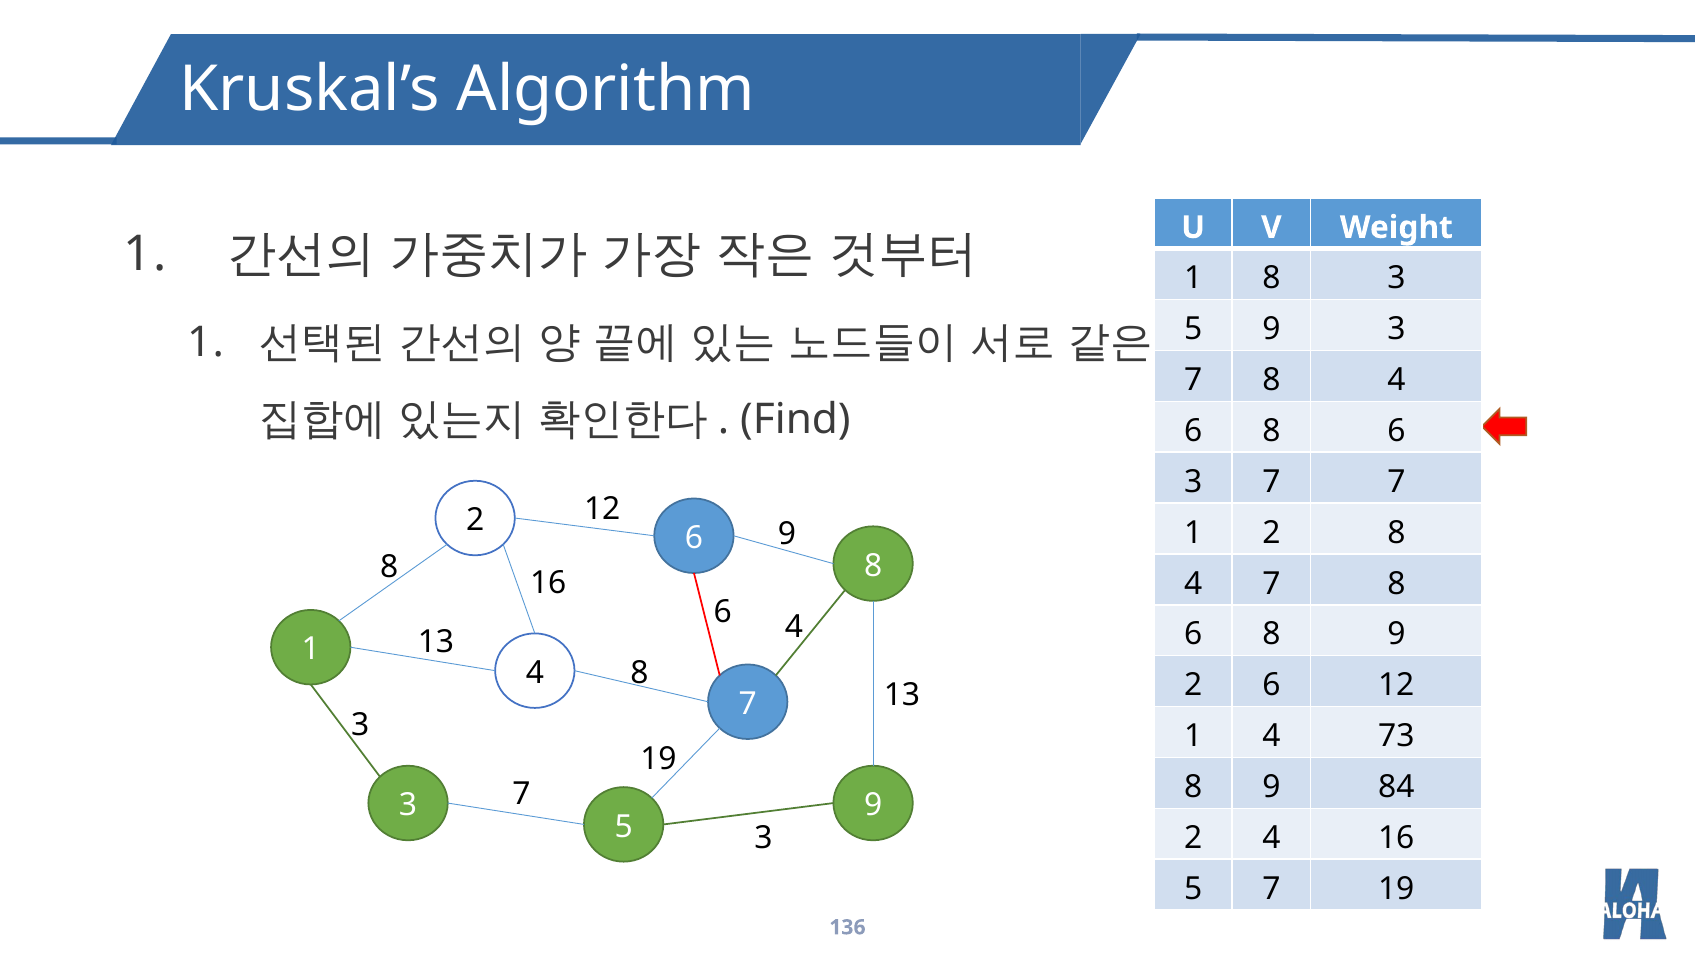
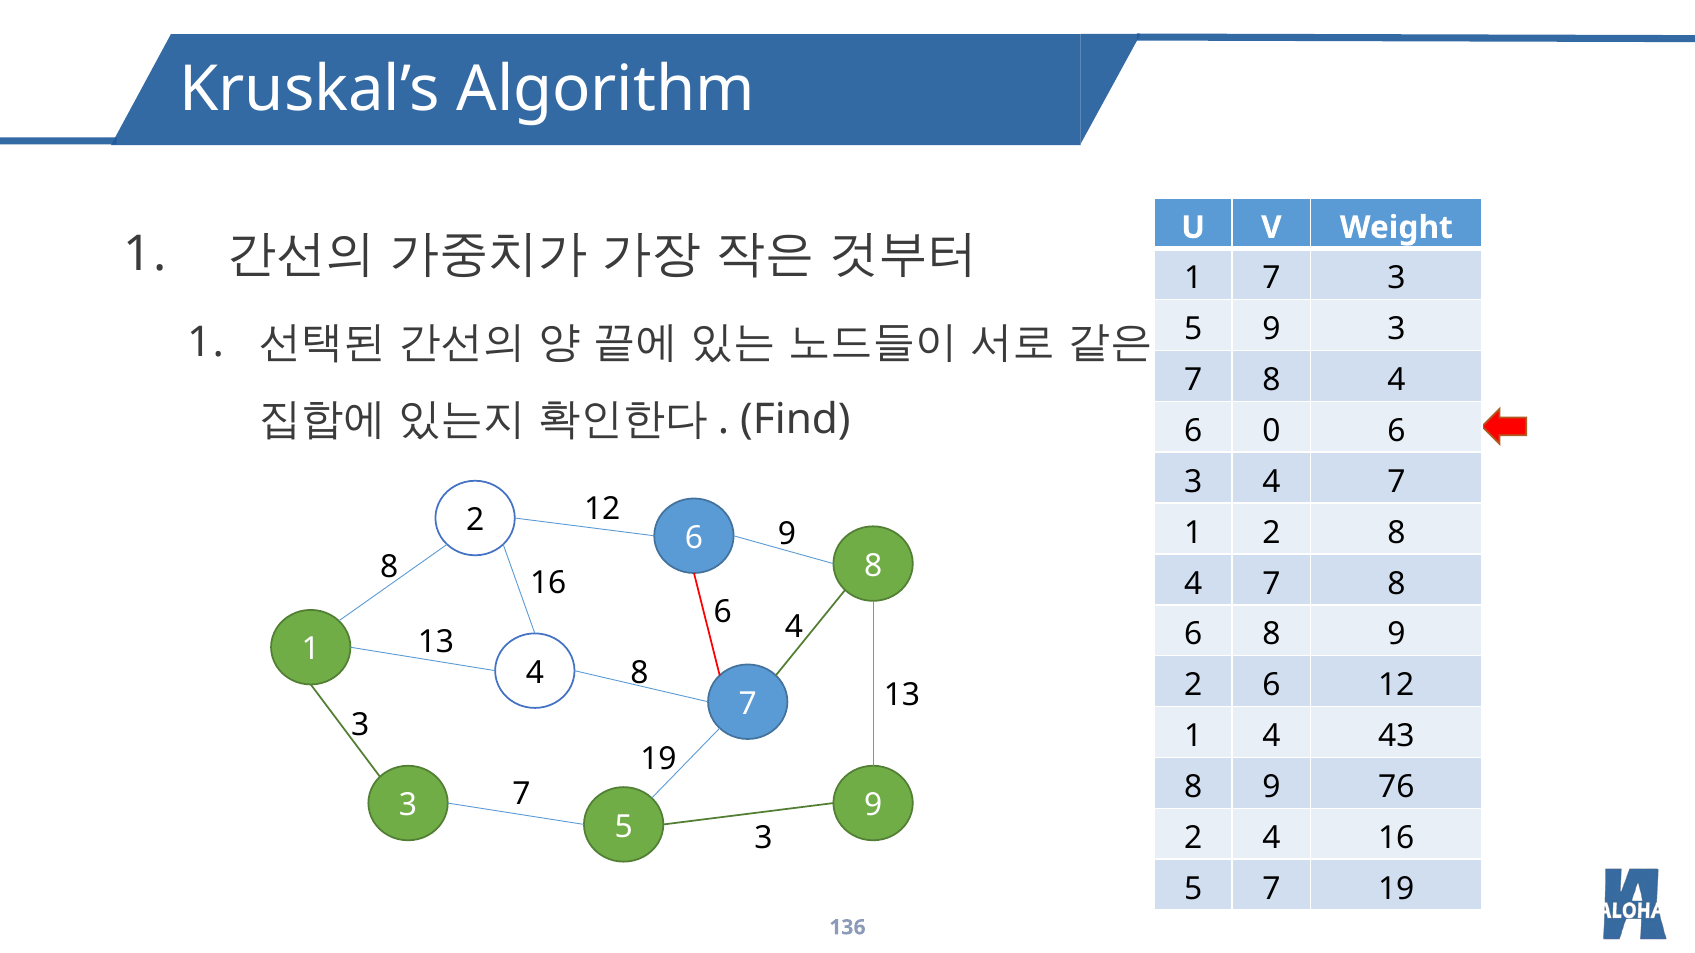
1 8: 8 -> 7
8 at (1271, 431): 8 -> 0
7 at (1271, 482): 7 -> 4
73: 73 -> 43
84: 84 -> 76
